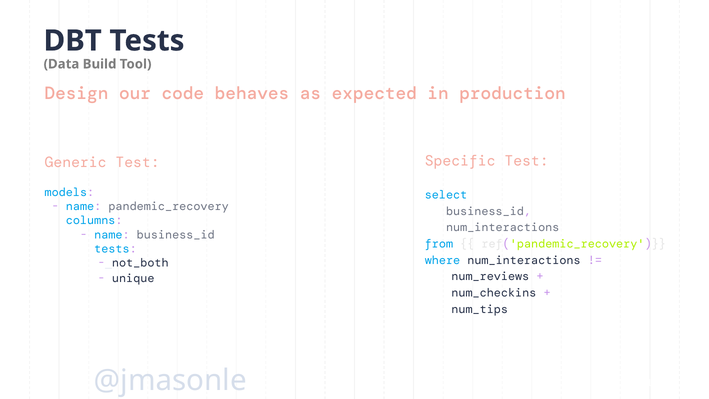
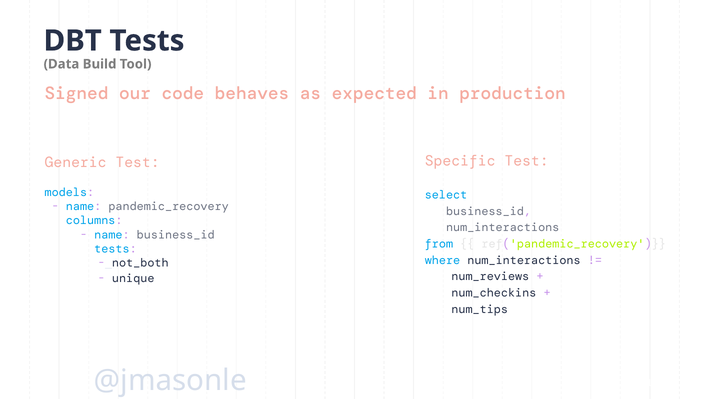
Design: Design -> Signed
